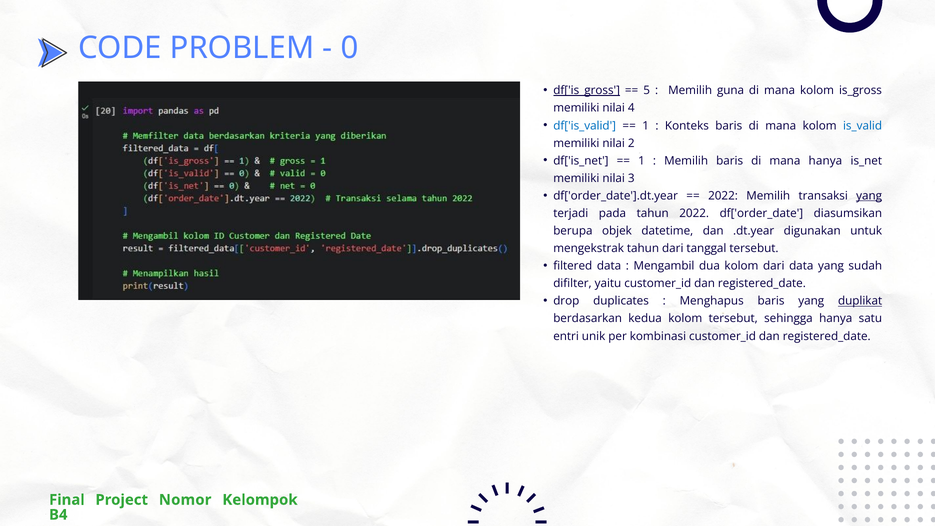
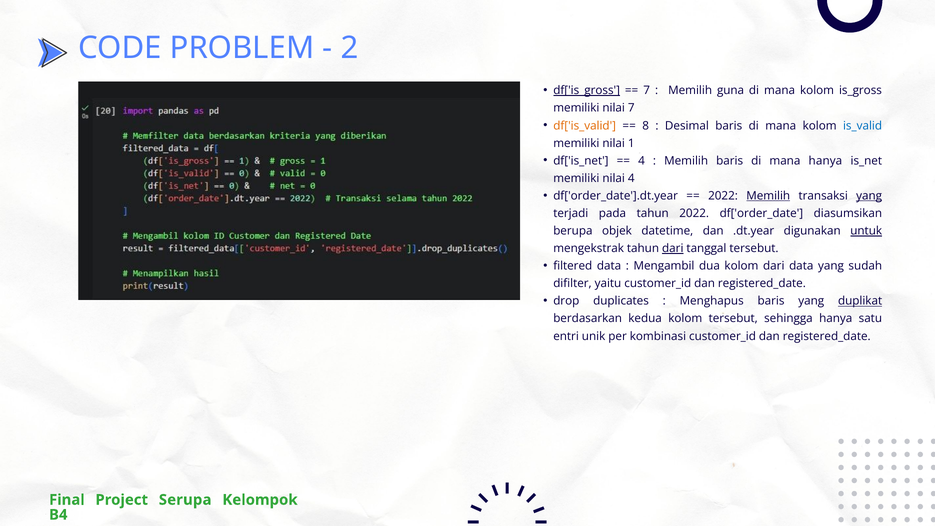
0: 0 -> 2
5 at (647, 91): 5 -> 7
nilai 4: 4 -> 7
df['is_valid colour: blue -> orange
1 at (646, 126): 1 -> 8
Konteks: Konteks -> Desimal
2: 2 -> 1
1 at (642, 161): 1 -> 4
nilai 3: 3 -> 4
Memilih at (768, 196) underline: none -> present
untuk underline: none -> present
dari at (673, 248) underline: none -> present
Nomor: Nomor -> Serupa
